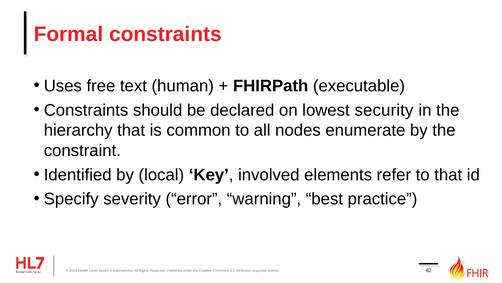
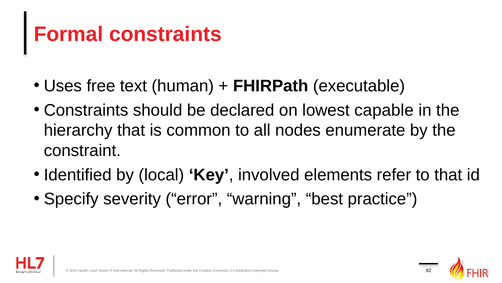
security: security -> capable
